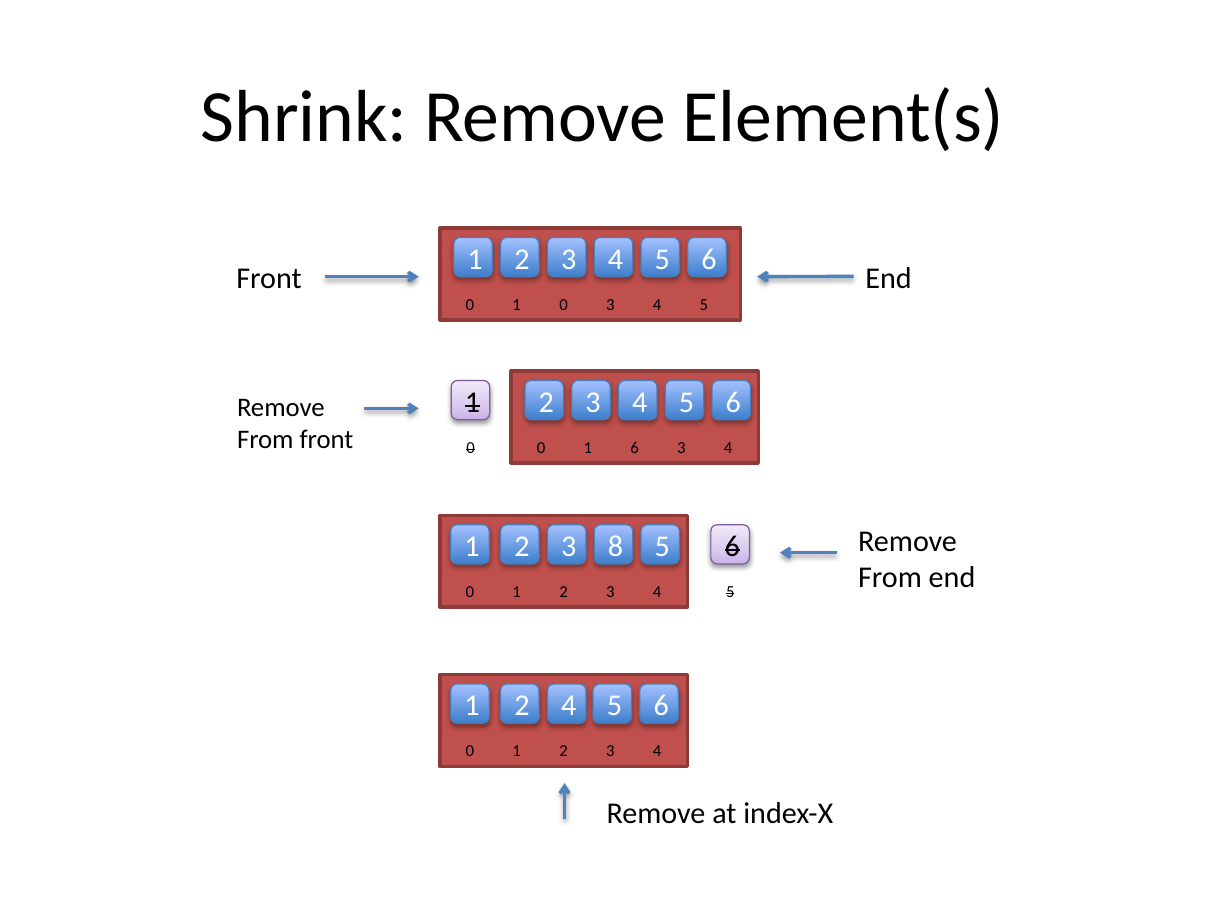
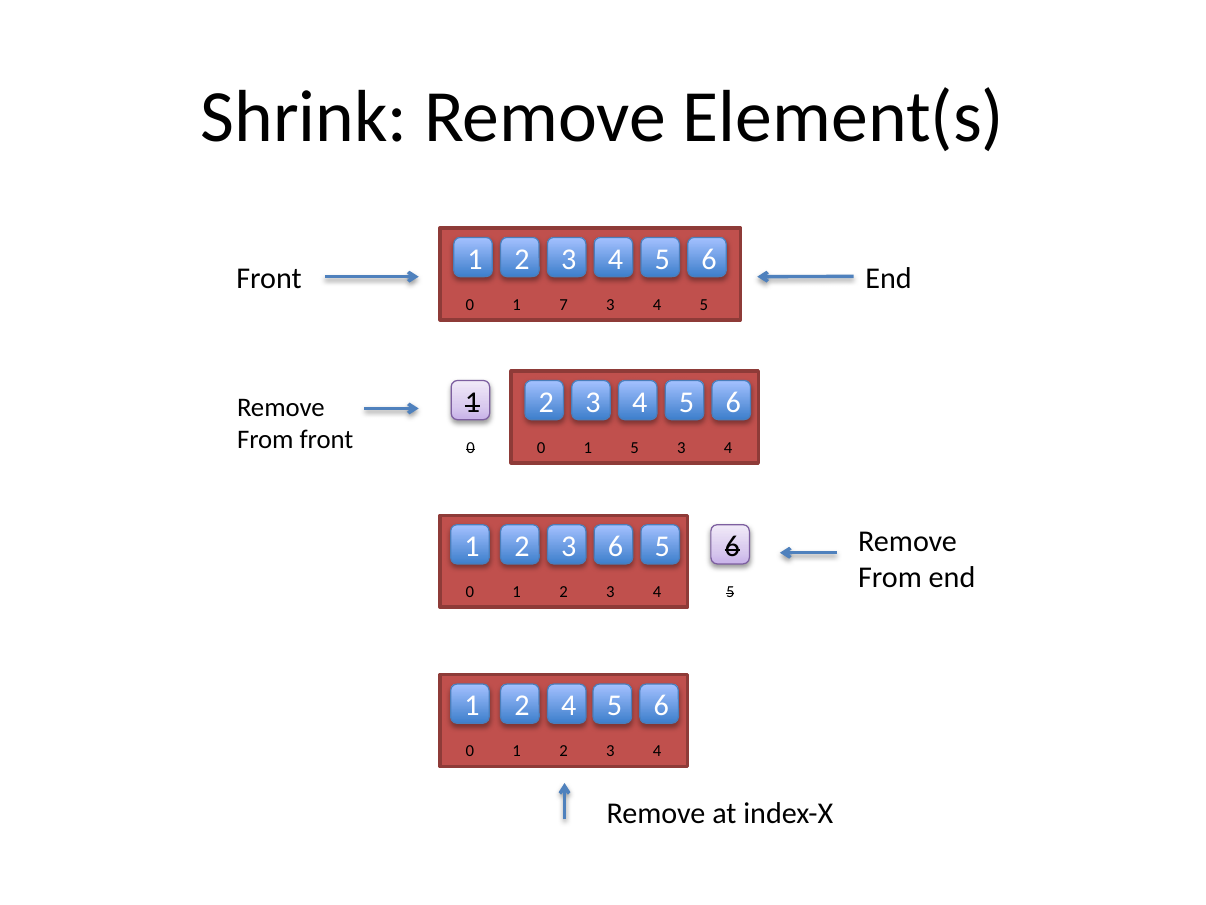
1 0: 0 -> 7
1 6: 6 -> 5
3 8: 8 -> 6
